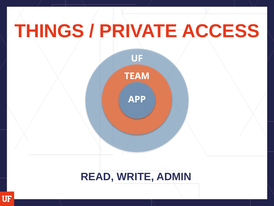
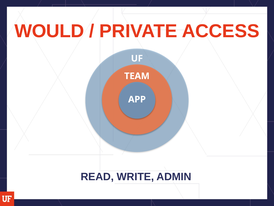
THINGS: THINGS -> WOULD
